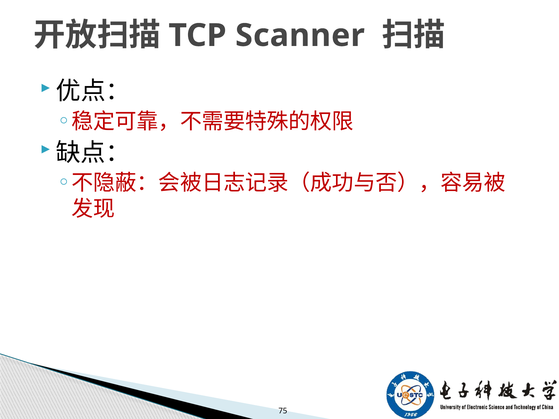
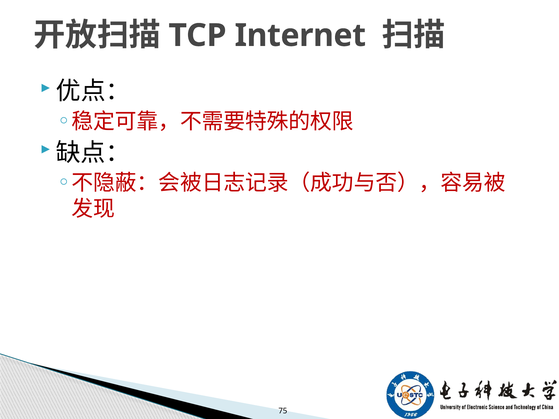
Scanner: Scanner -> Internet
